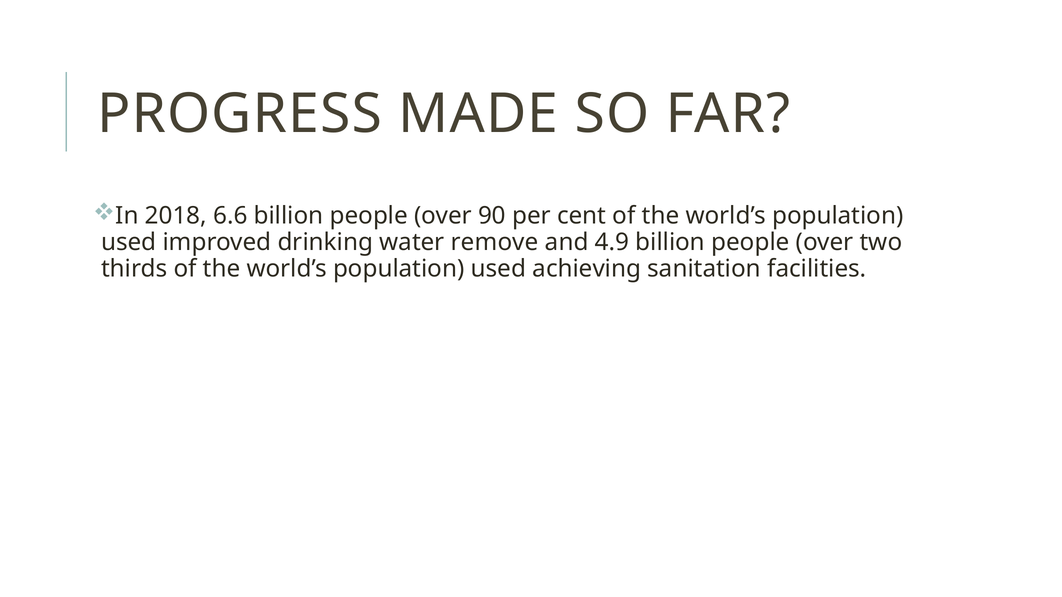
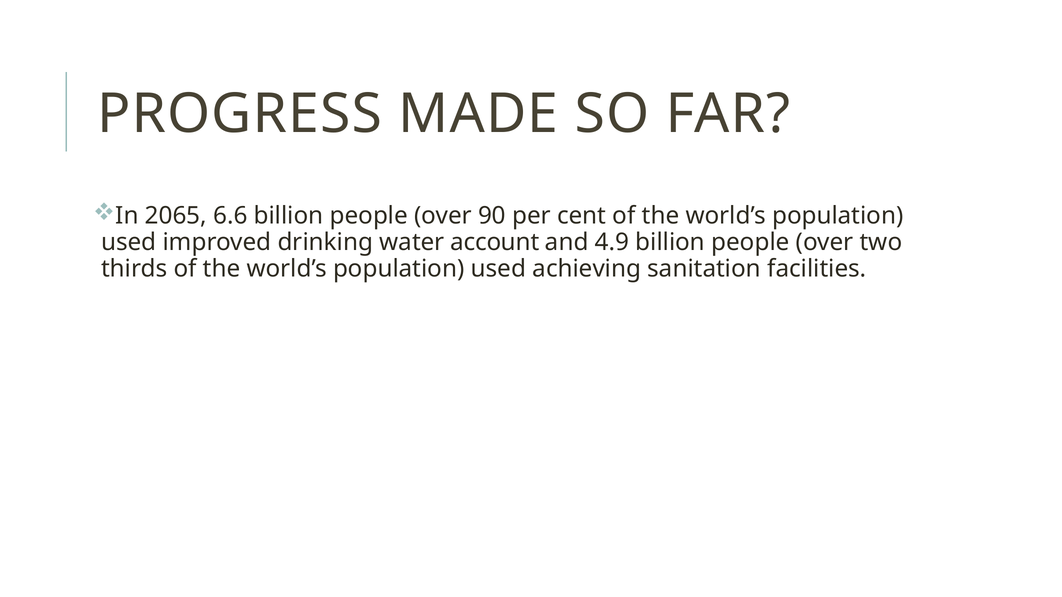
2018: 2018 -> 2065
remove: remove -> account
